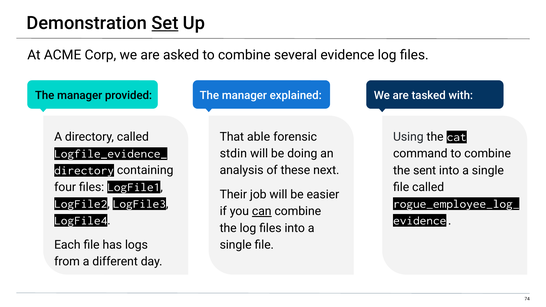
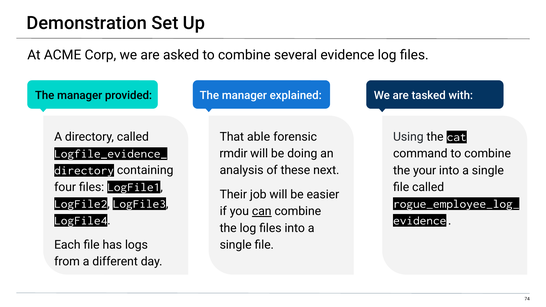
Set underline: present -> none
stdin: stdin -> rmdir
sent: sent -> your
